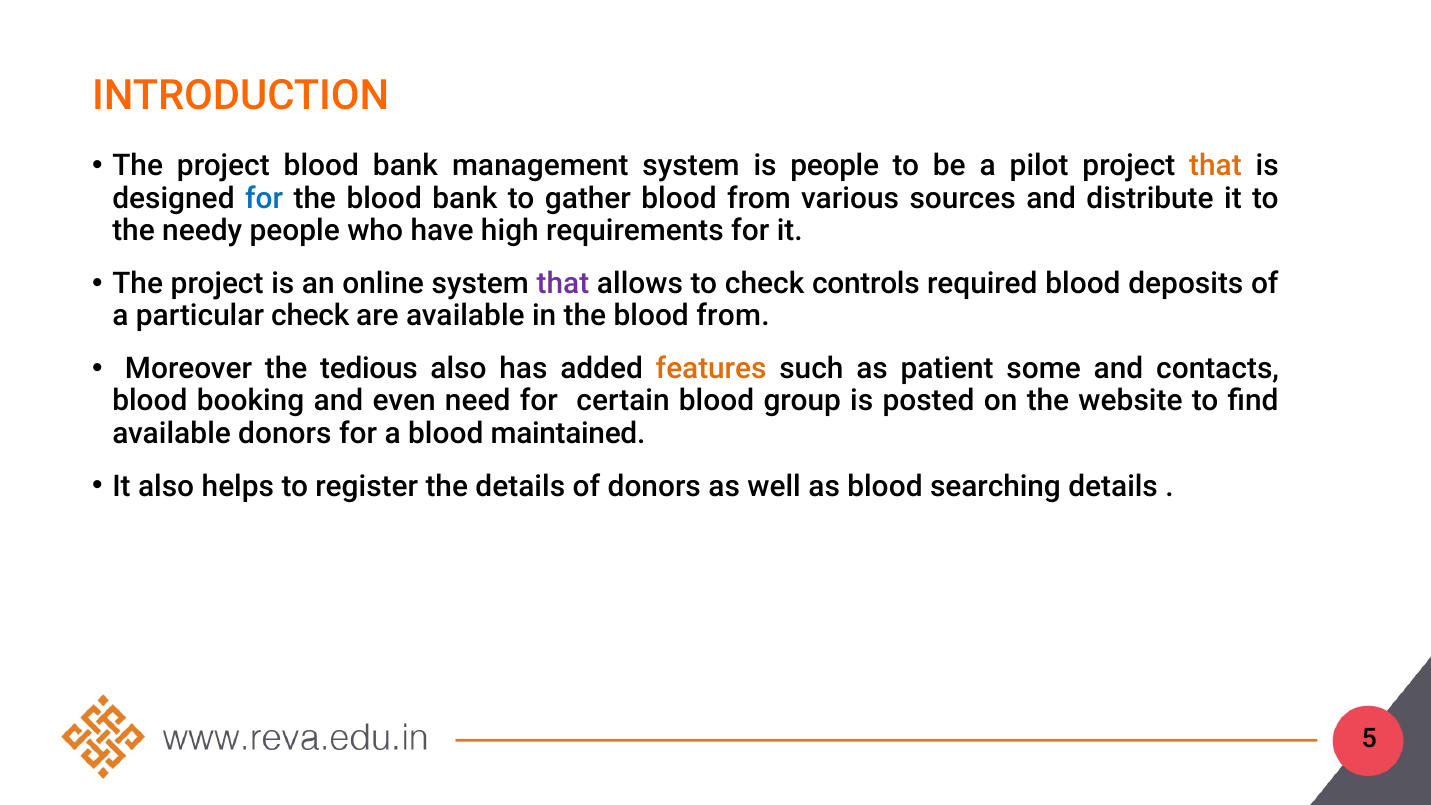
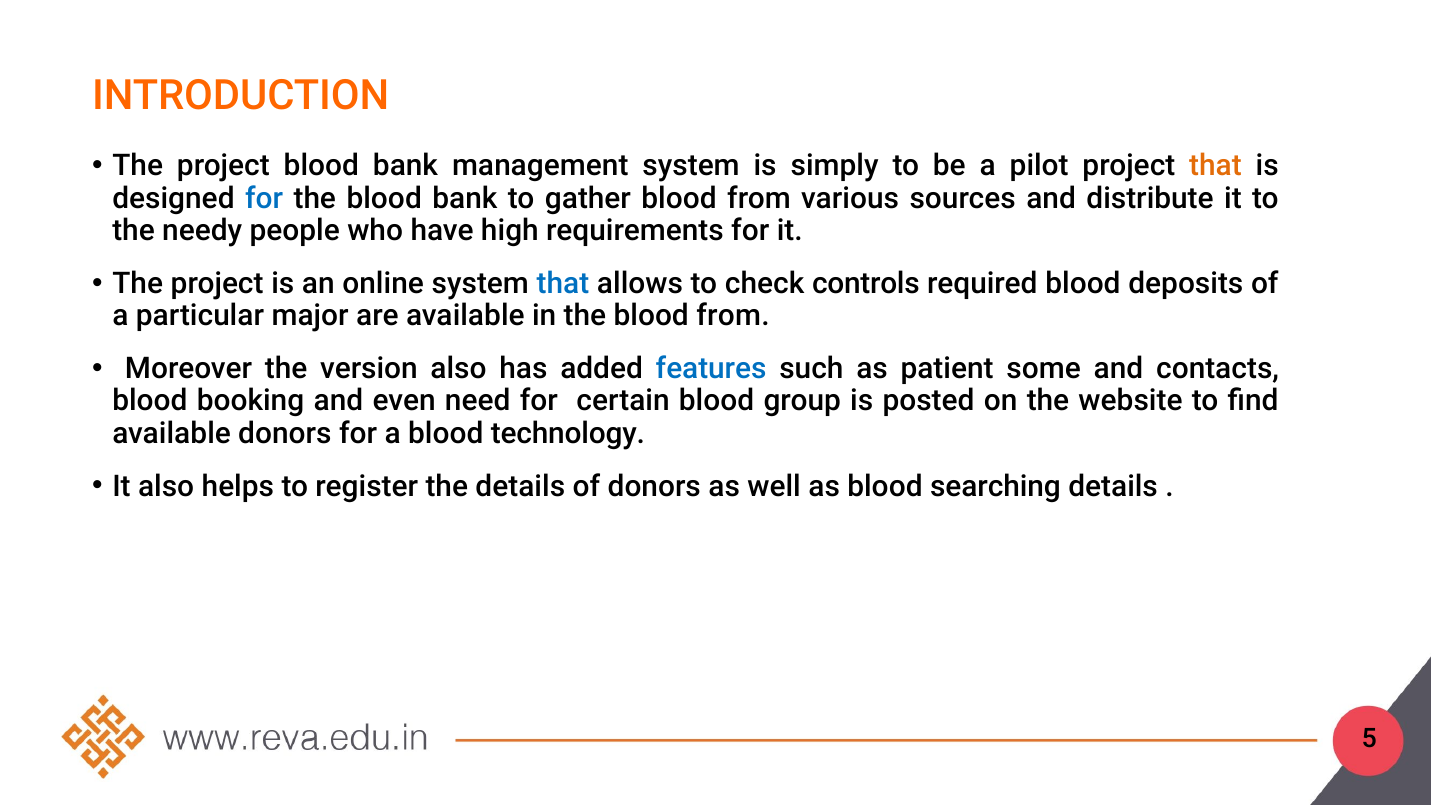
is people: people -> simply
that at (563, 284) colour: purple -> blue
particular check: check -> major
tedious: tedious -> version
features colour: orange -> blue
maintained: maintained -> technology
